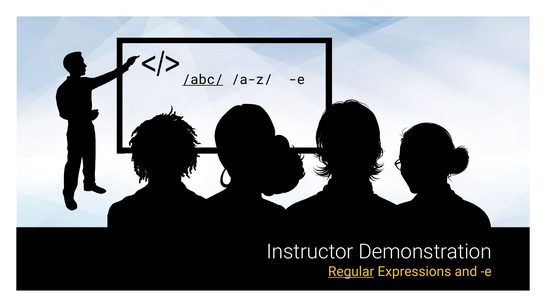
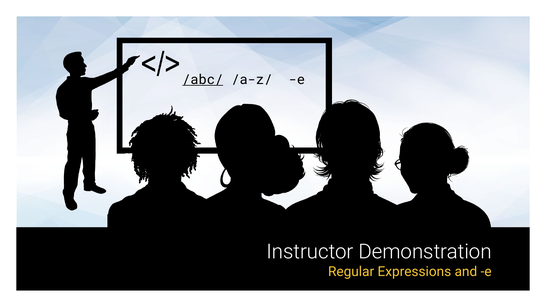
Regular underline: present -> none
